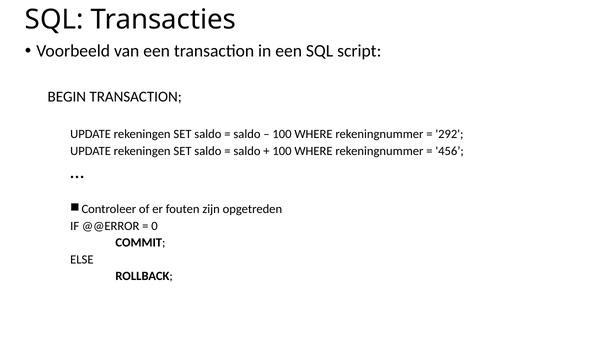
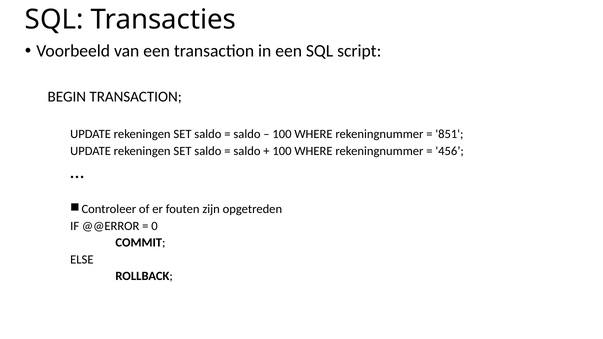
292: 292 -> 851
